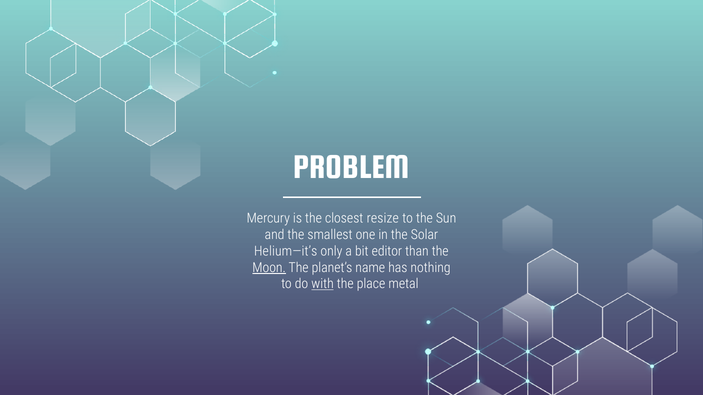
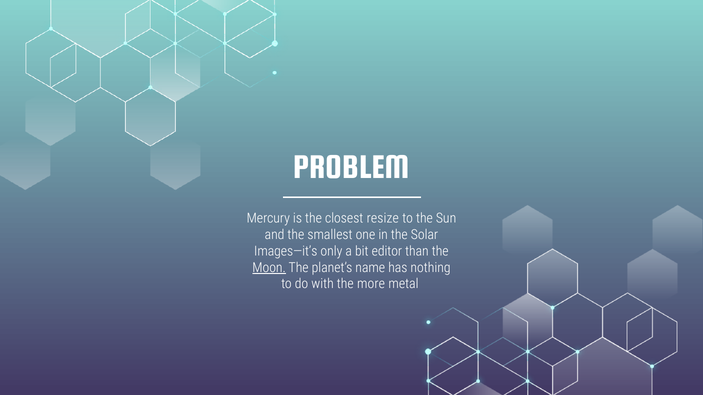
Helium—it’s: Helium—it’s -> Images—it’s
with underline: present -> none
place: place -> more
